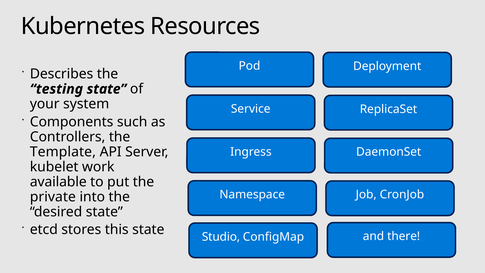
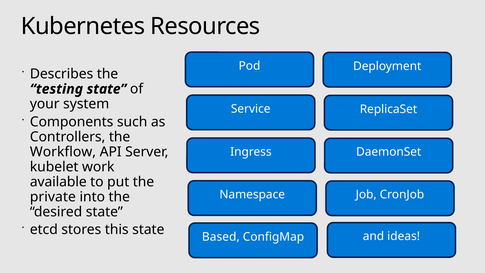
Template: Template -> Workflow
Studio: Studio -> Based
there: there -> ideas
